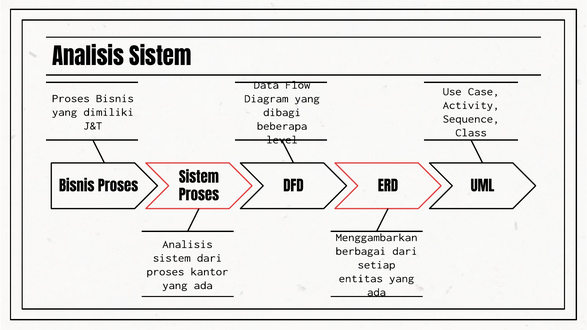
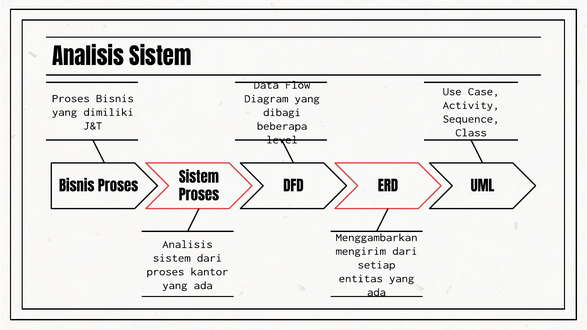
berbagai: berbagai -> mengirim
